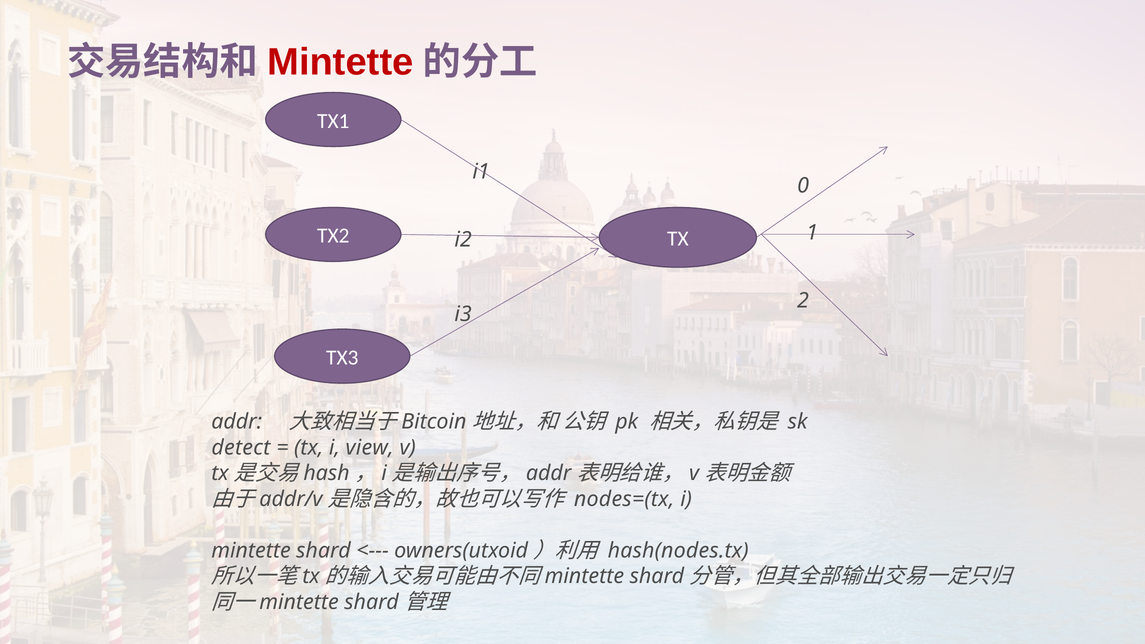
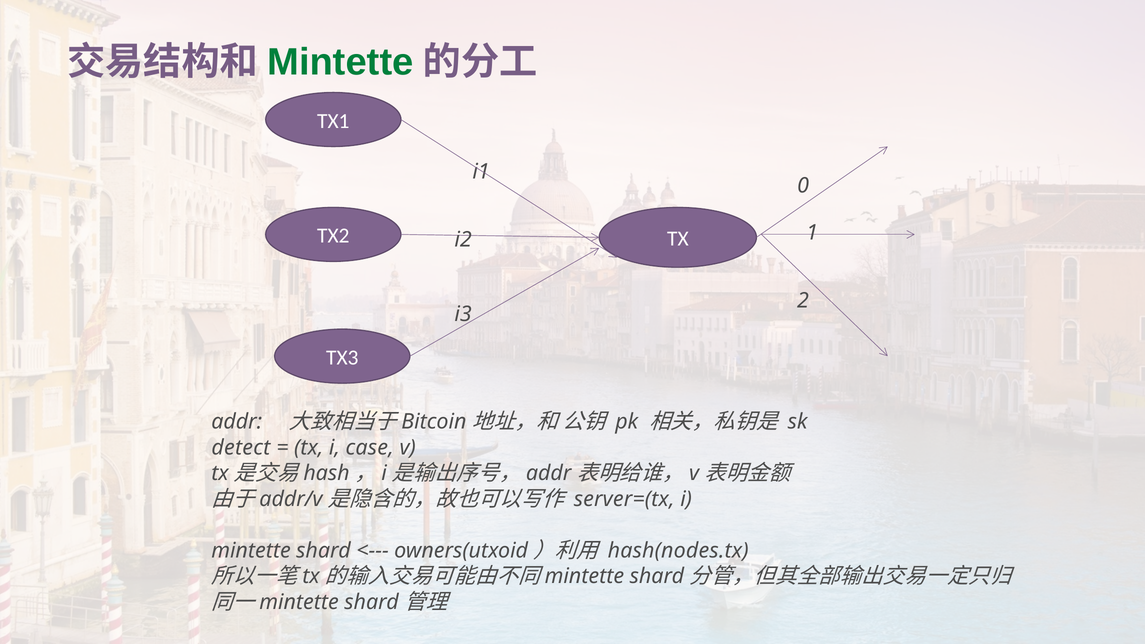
Mintette at (340, 62) colour: red -> green
view: view -> case
nodes=(tx: nodes=(tx -> server=(tx
